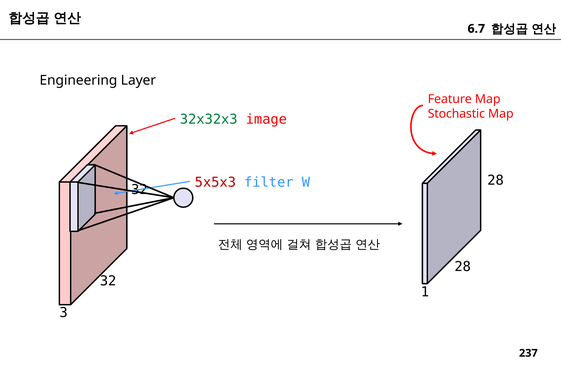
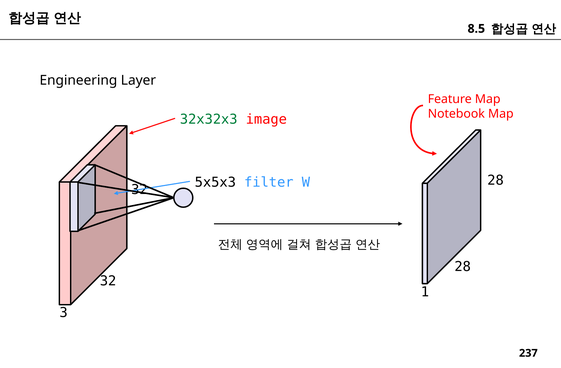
6.7: 6.7 -> 8.5
Stochastic: Stochastic -> Notebook
5x5x3 colour: red -> black
